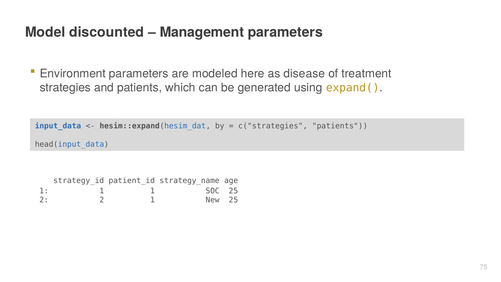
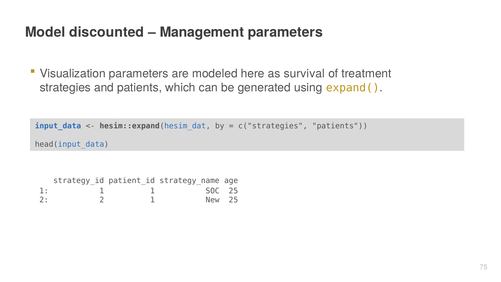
Environment: Environment -> Visualization
disease: disease -> survival
